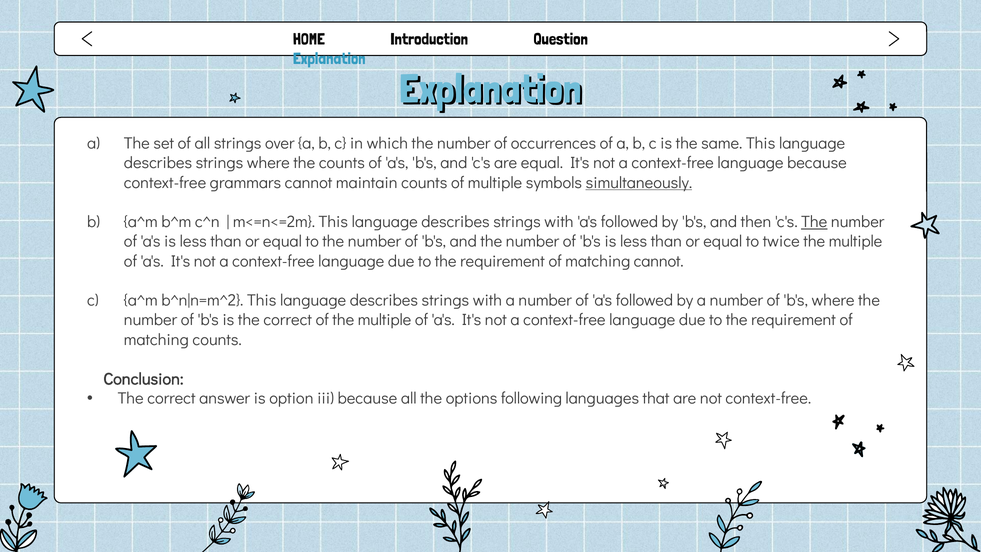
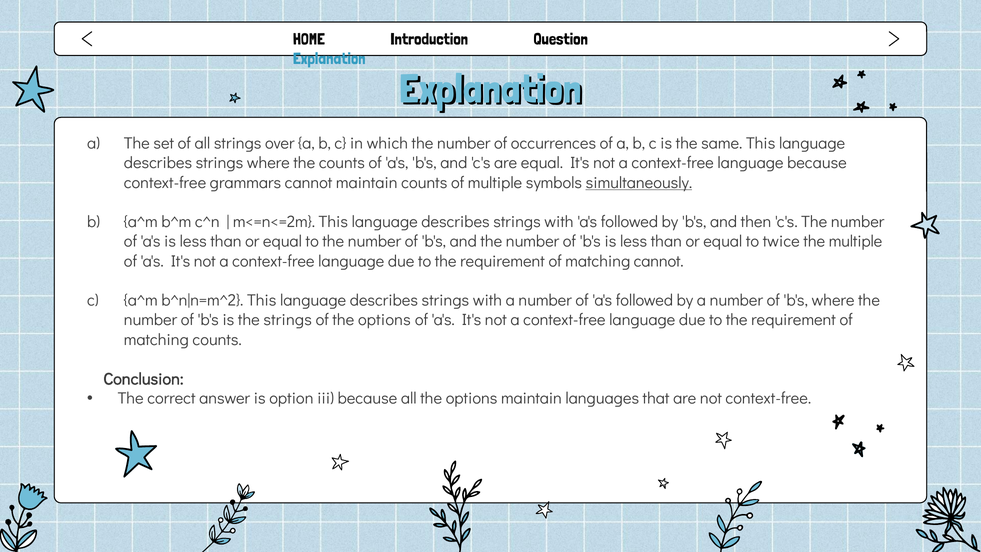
The at (814, 222) underline: present -> none
is the correct: correct -> strings
of the multiple: multiple -> options
options following: following -> maintain
